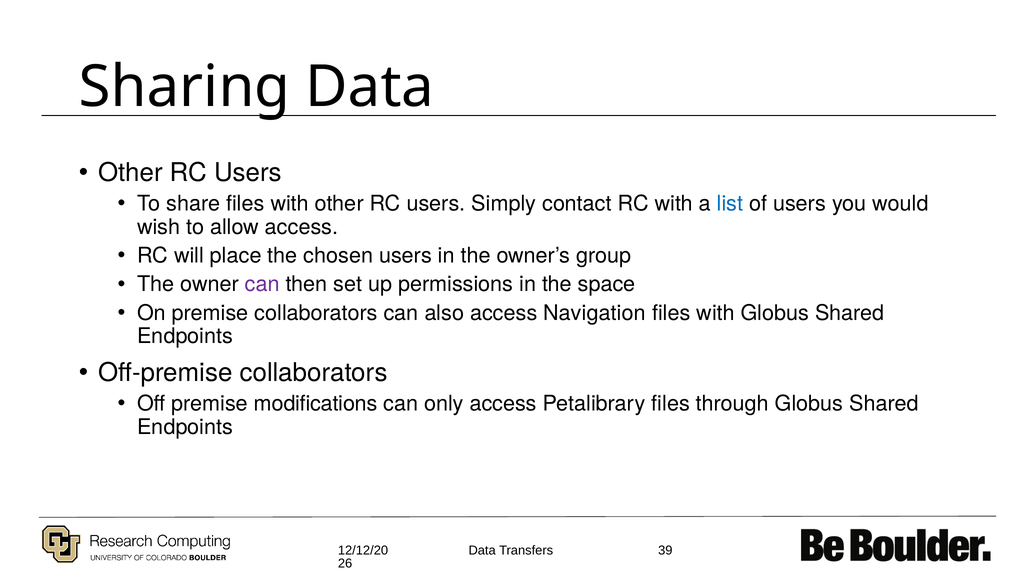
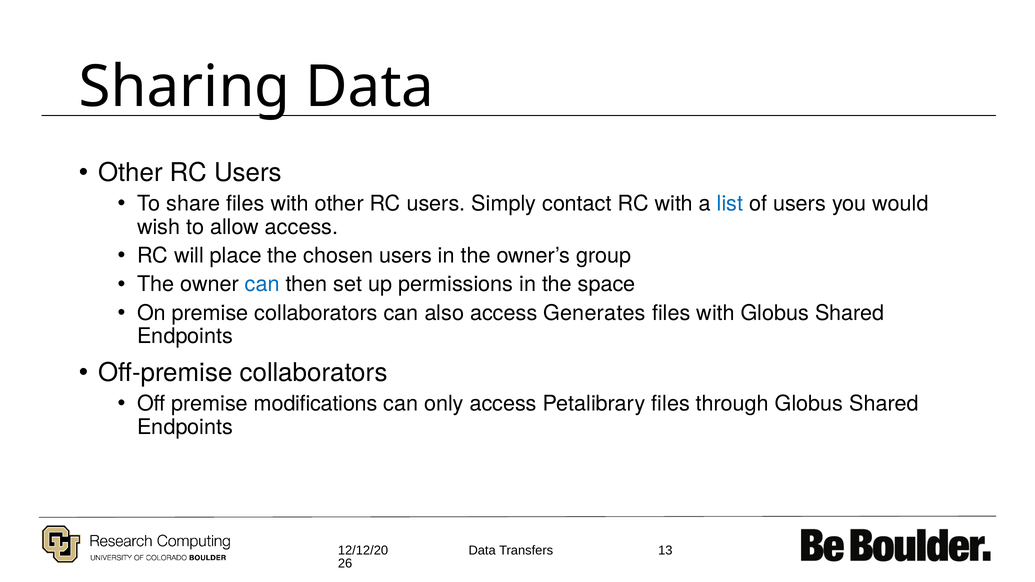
can at (262, 284) colour: purple -> blue
Navigation: Navigation -> Generates
39: 39 -> 13
